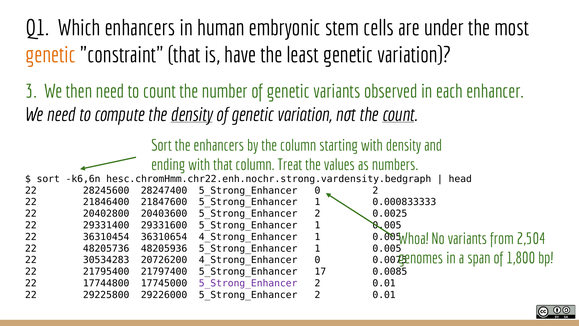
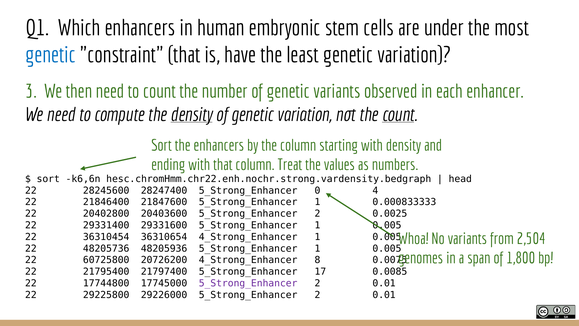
genetic at (51, 55) colour: orange -> blue
0 2: 2 -> 4
30534283: 30534283 -> 60725800
4_Strong_Enhancer 0: 0 -> 8
